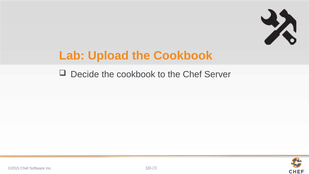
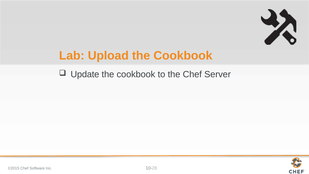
Decide: Decide -> Update
